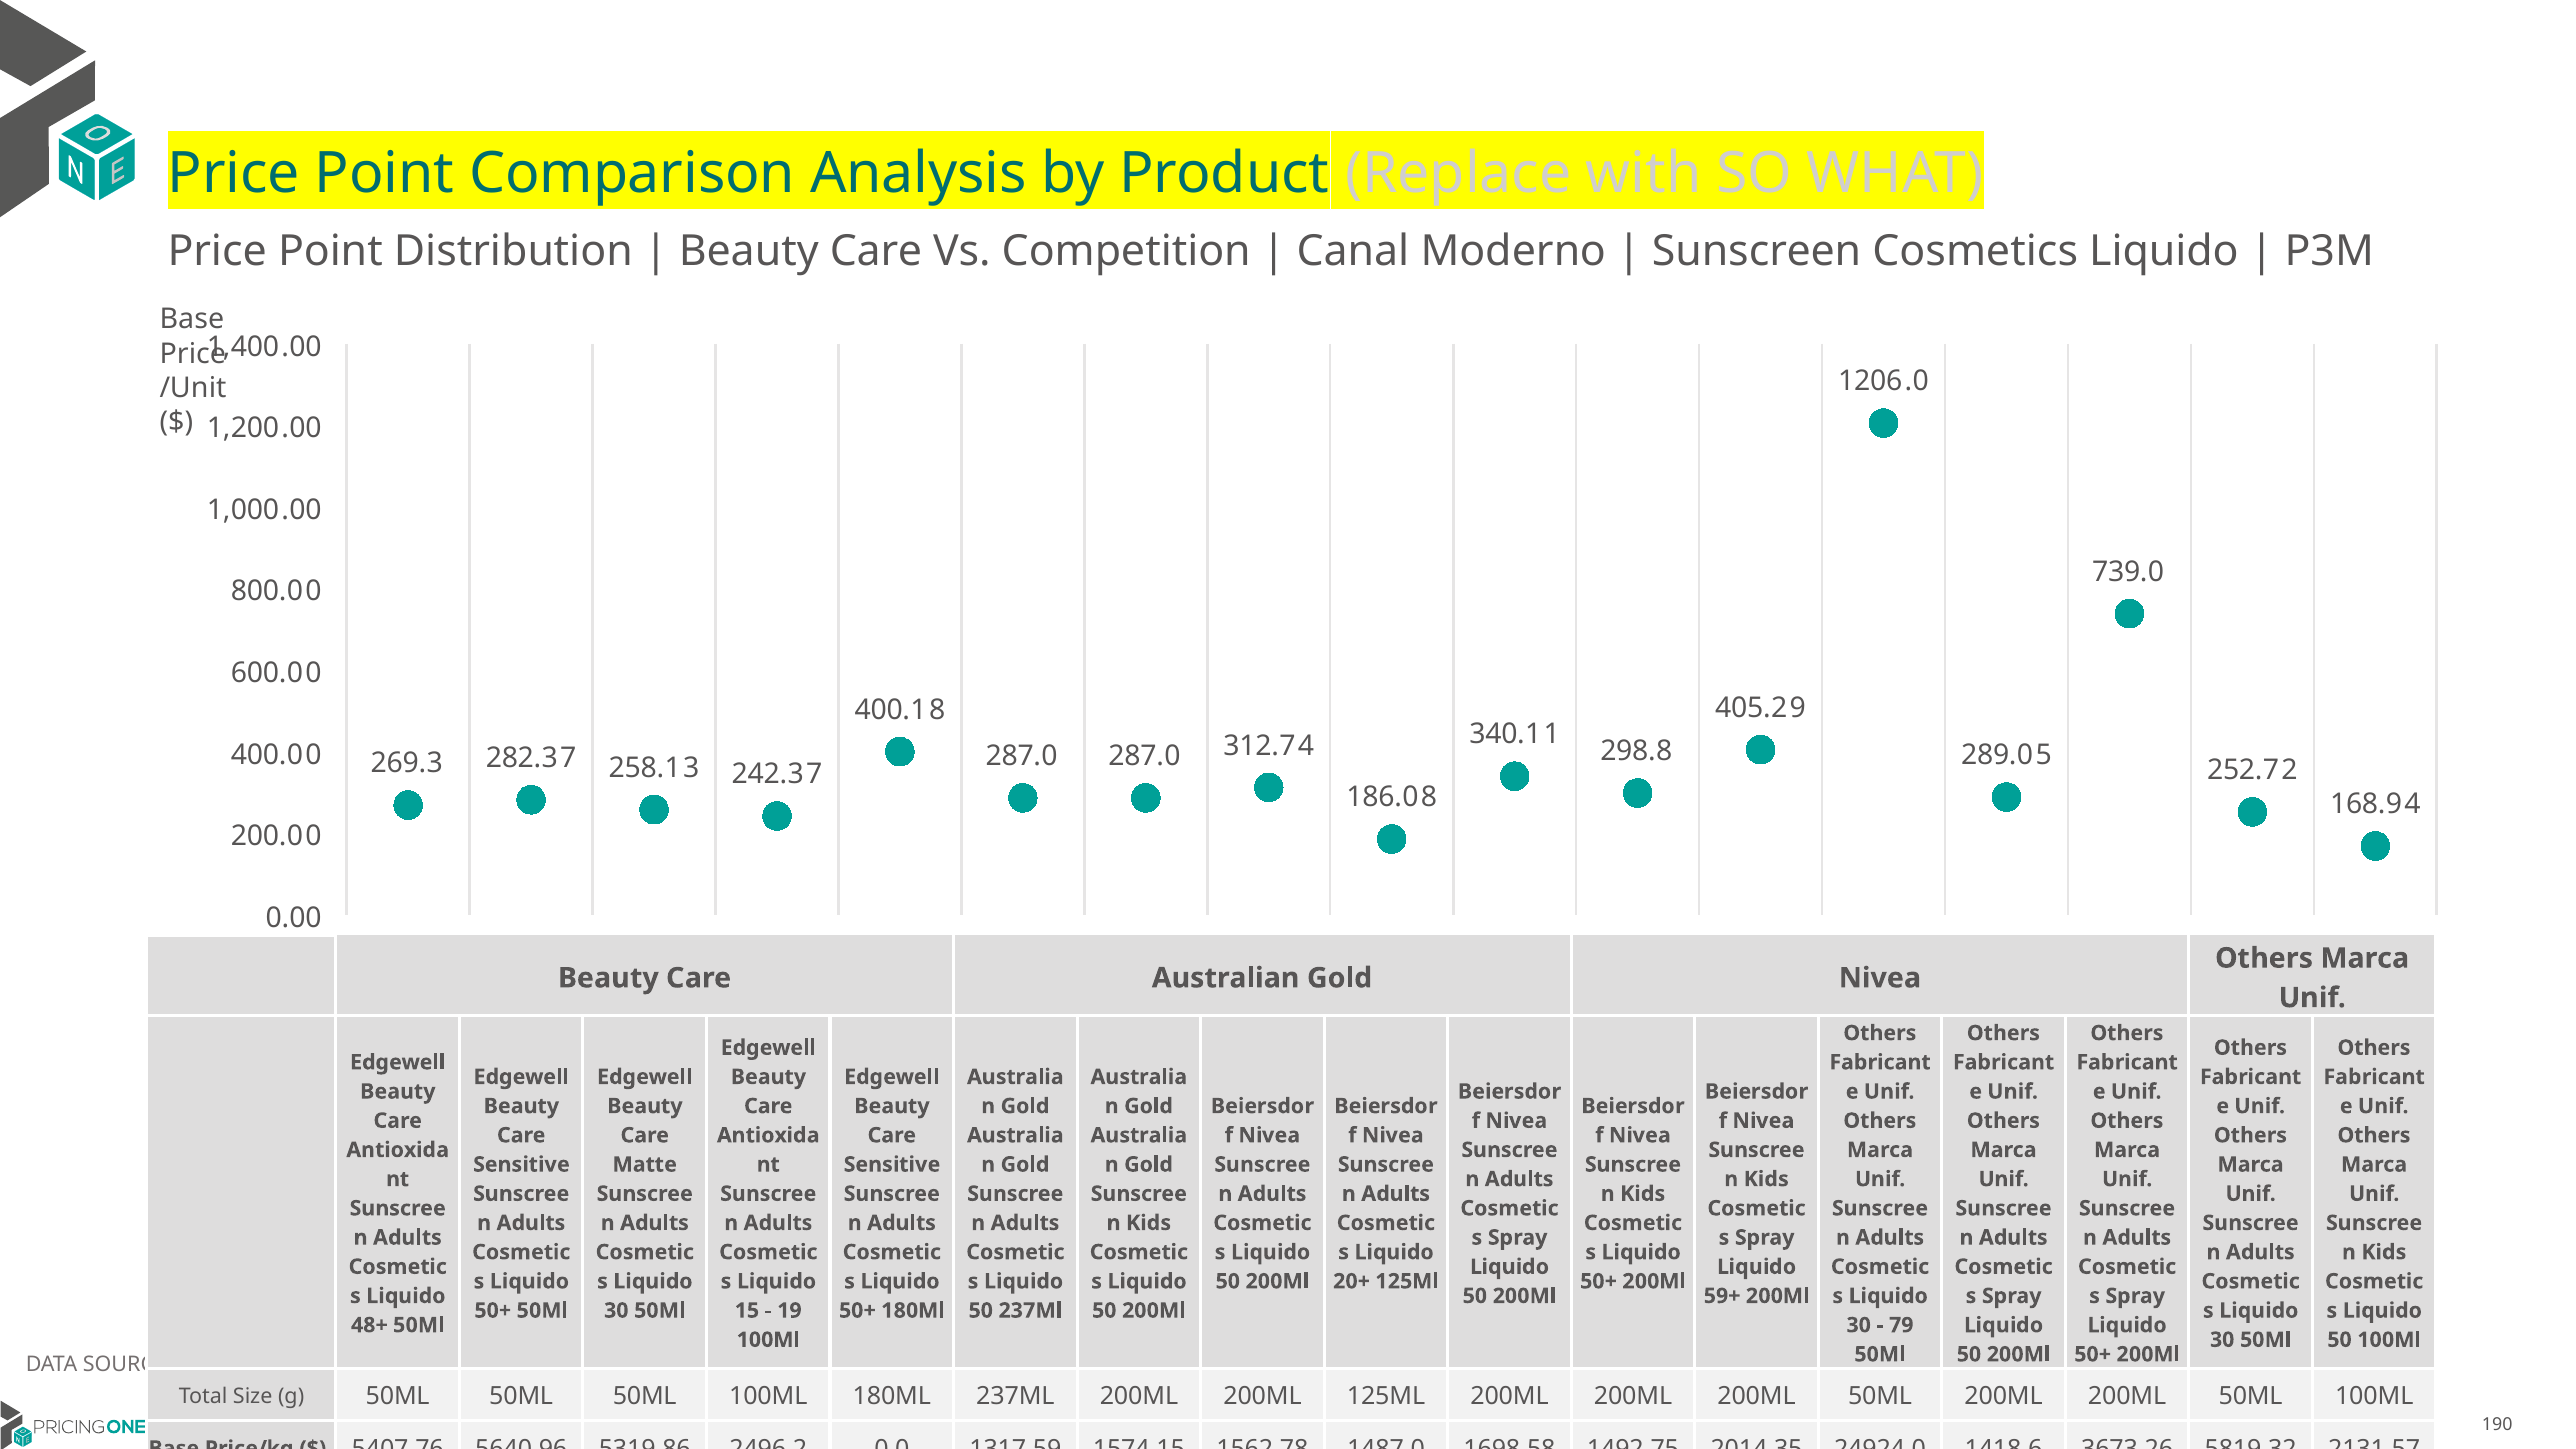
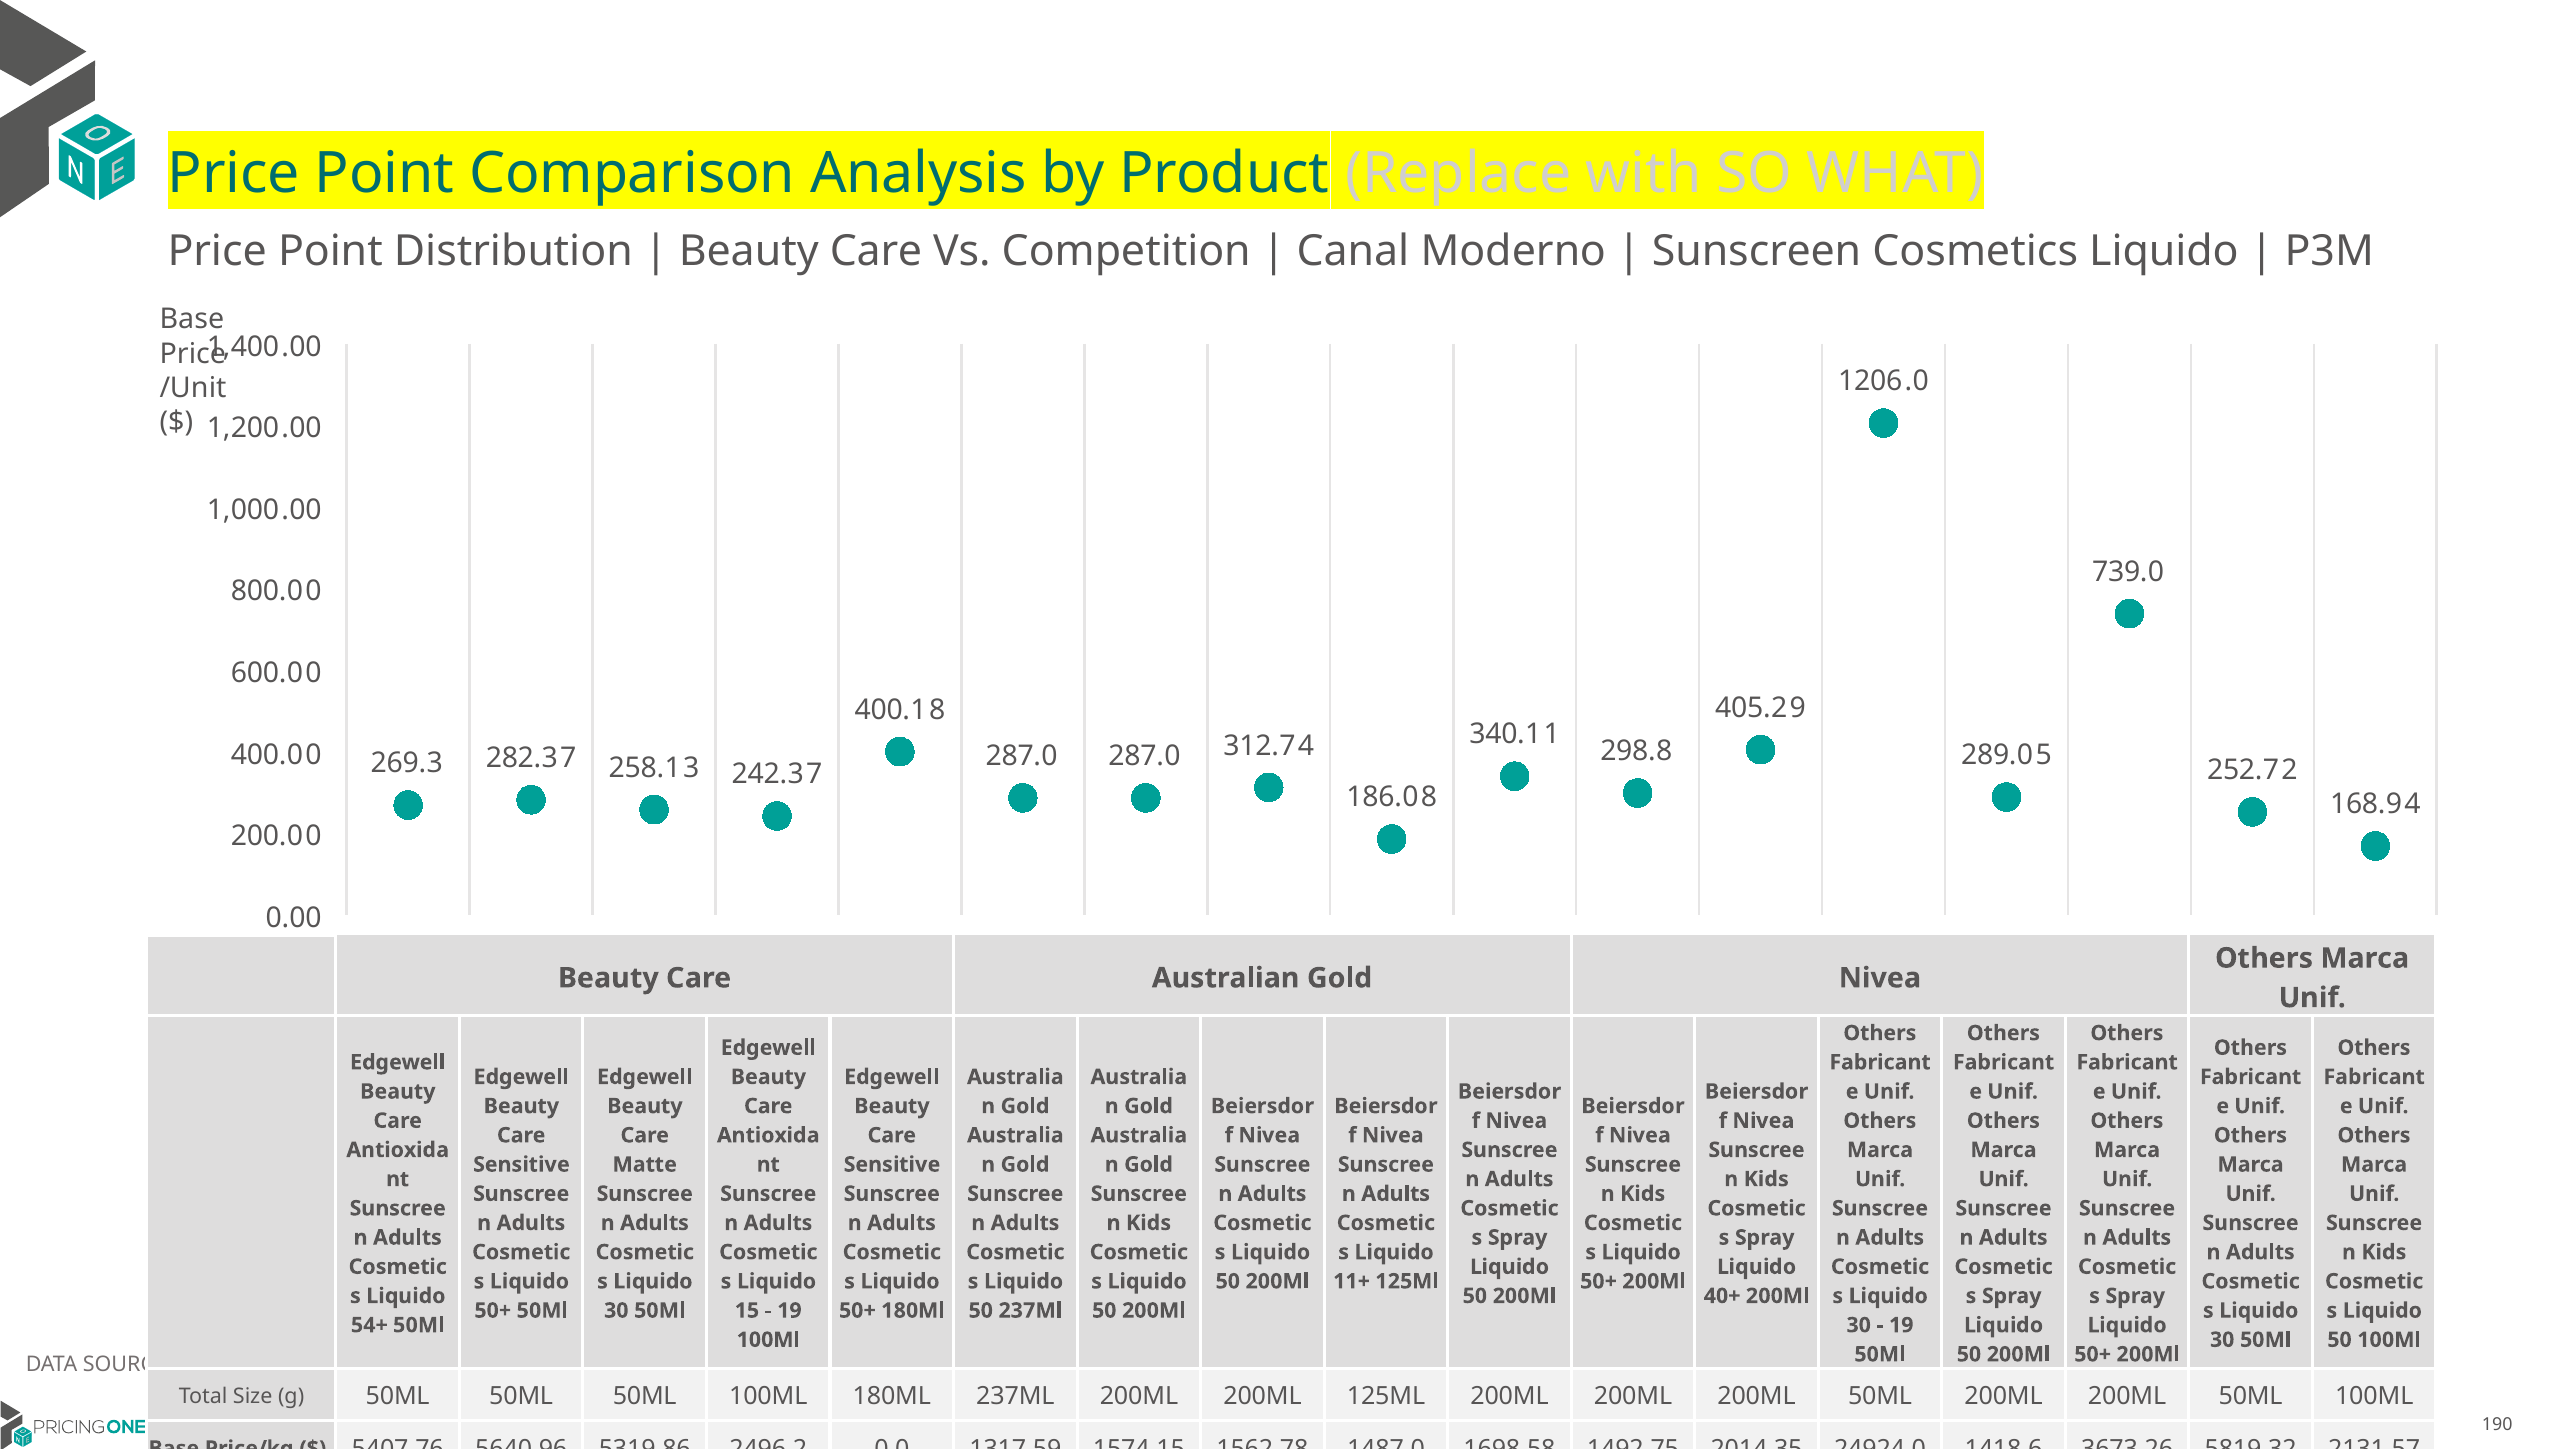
20+: 20+ -> 11+
59+: 59+ -> 40+
48+: 48+ -> 54+
79 at (1901, 1325): 79 -> 19
